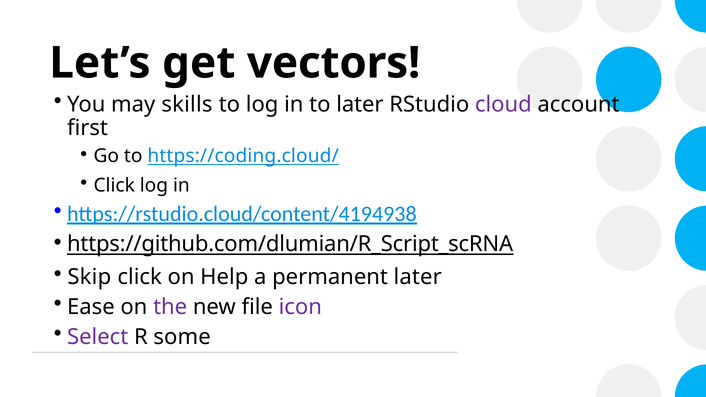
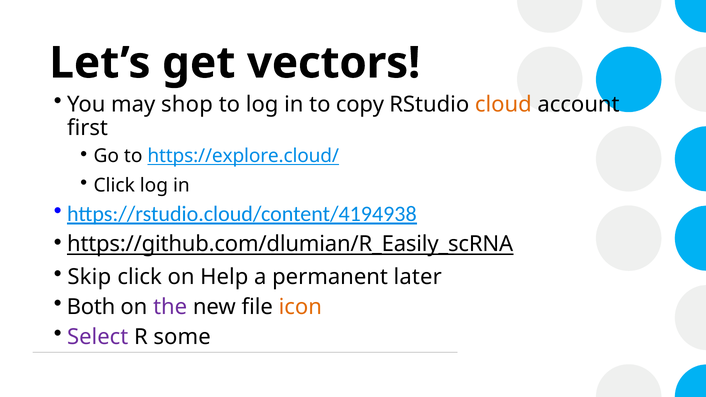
skills: skills -> shop
to later: later -> copy
cloud colour: purple -> orange
https://coding.cloud/: https://coding.cloud/ -> https://explore.cloud/
https://github.com/dlumian/R_Script_scRNA: https://github.com/dlumian/R_Script_scRNA -> https://github.com/dlumian/R_Easily_scRNA
Ease: Ease -> Both
icon colour: purple -> orange
